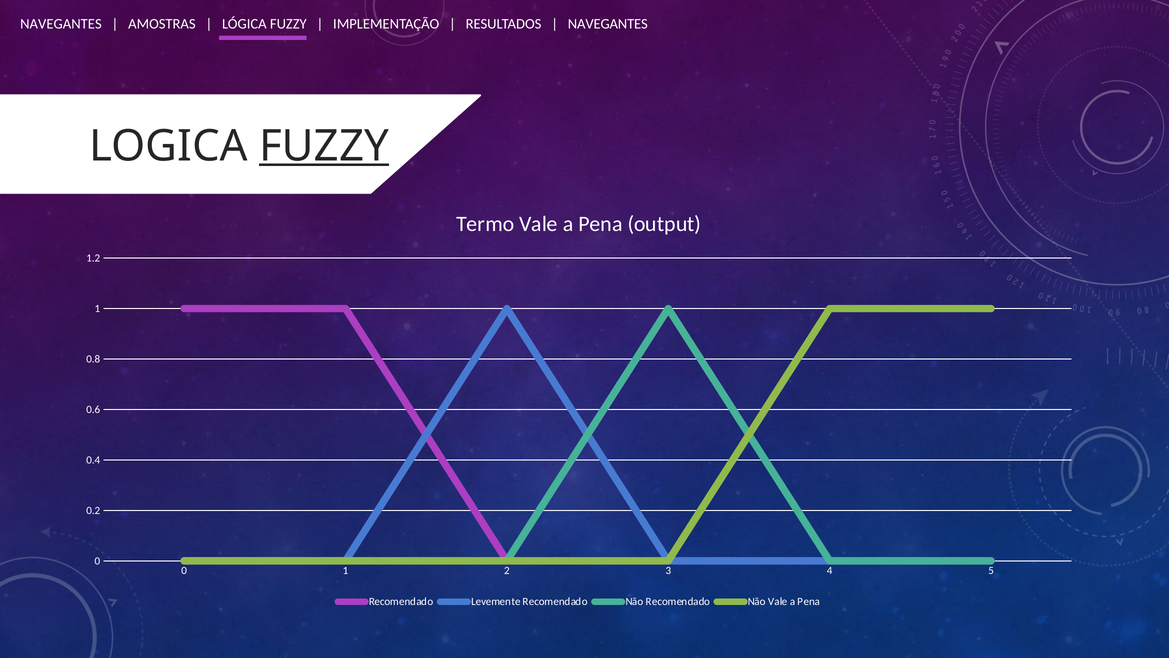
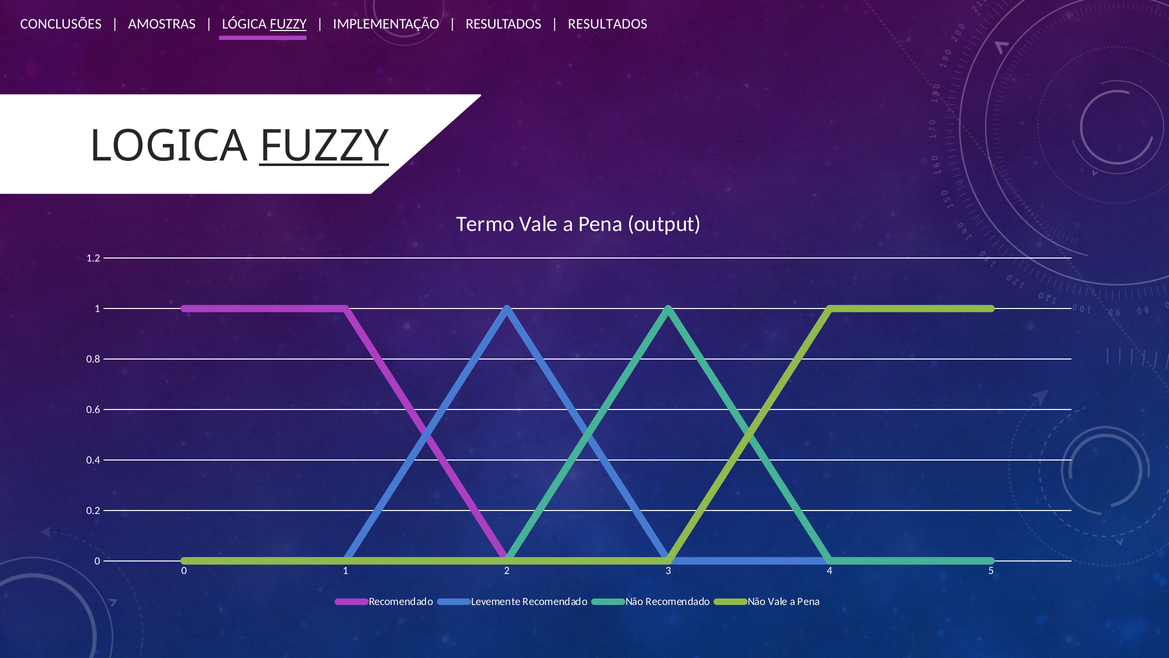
NAVEGANTES at (61, 24): NAVEGANTES -> CONCLUSÕES
FUZZY at (288, 24) underline: none -> present
NAVEGANTES at (608, 24): NAVEGANTES -> RESULTADOS
